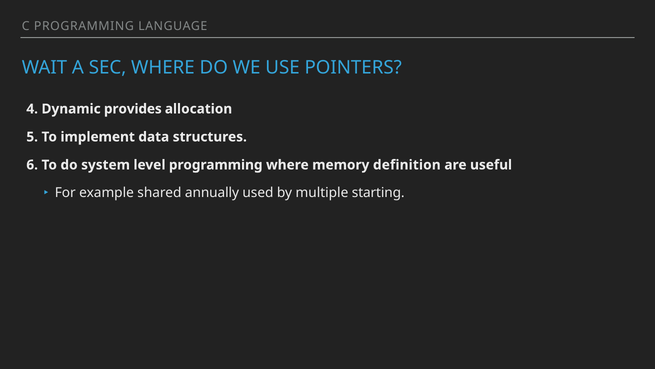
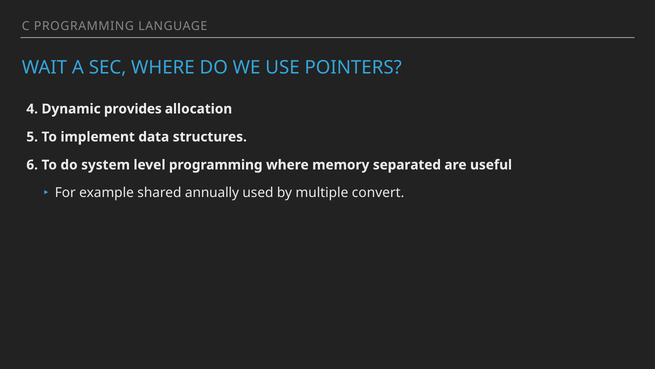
definition: definition -> separated
starting: starting -> convert
